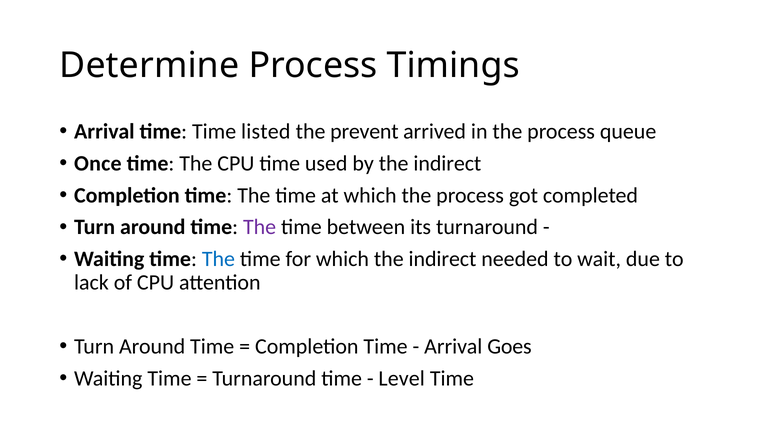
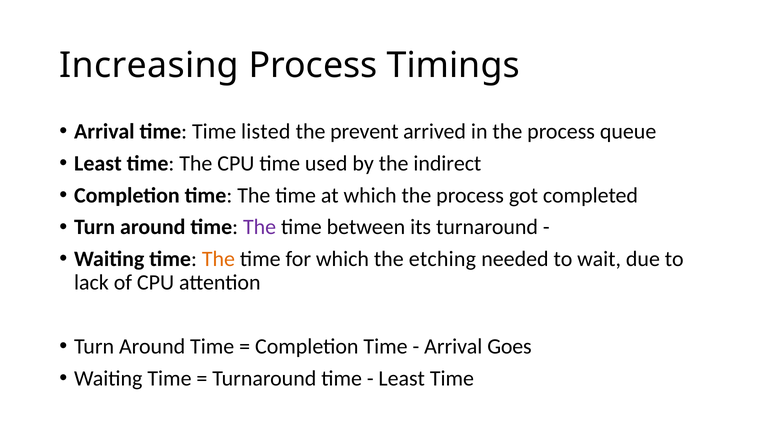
Determine: Determine -> Increasing
Once at (98, 163): Once -> Least
The at (218, 259) colour: blue -> orange
which the indirect: indirect -> etching
Level at (402, 378): Level -> Least
